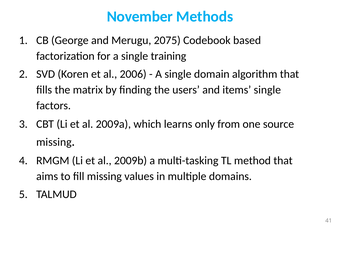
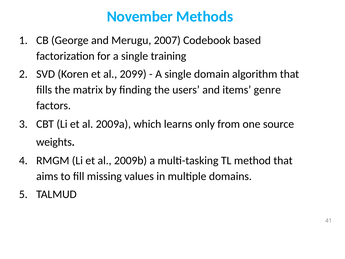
2075: 2075 -> 2007
2006: 2006 -> 2099
items single: single -> genre
missing at (54, 142): missing -> weights
